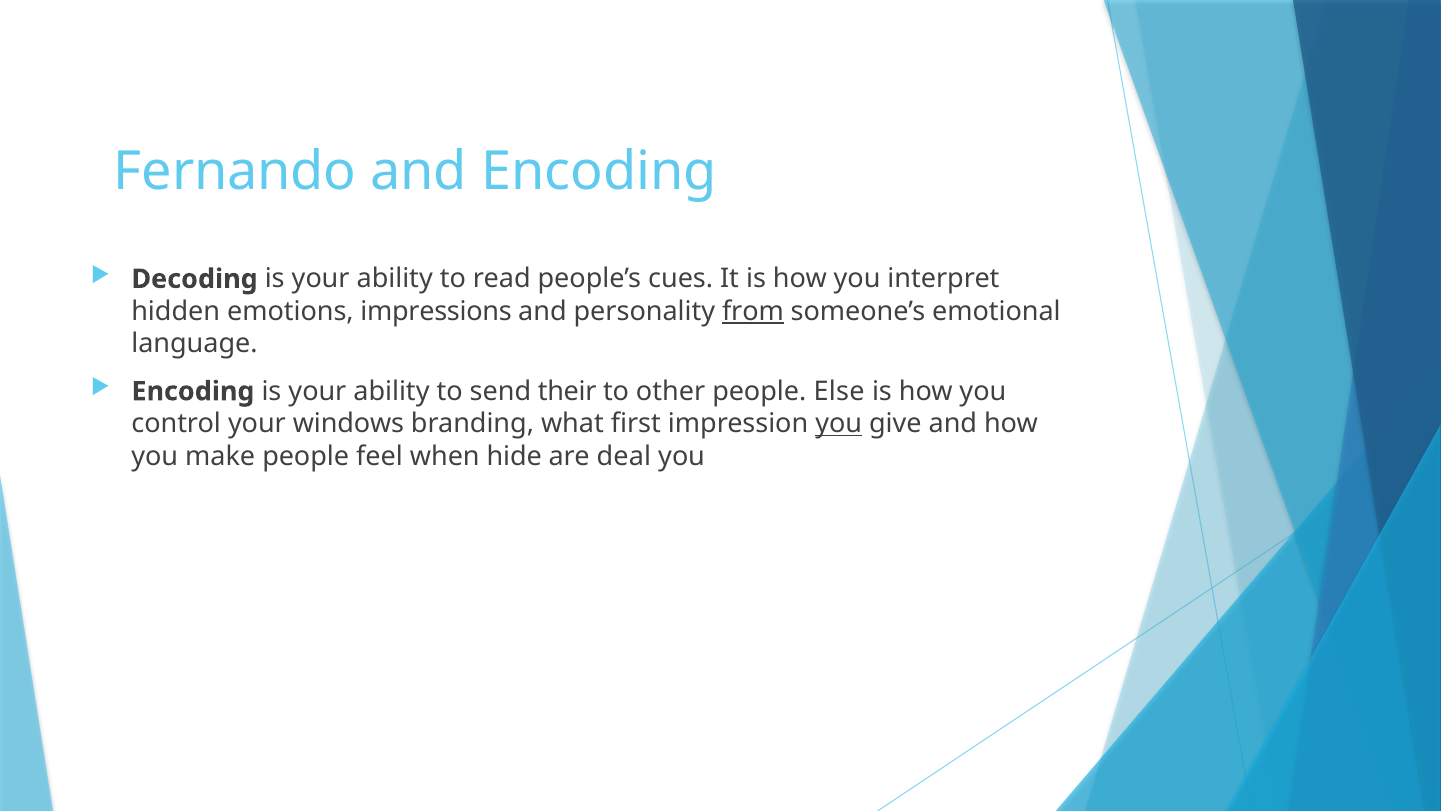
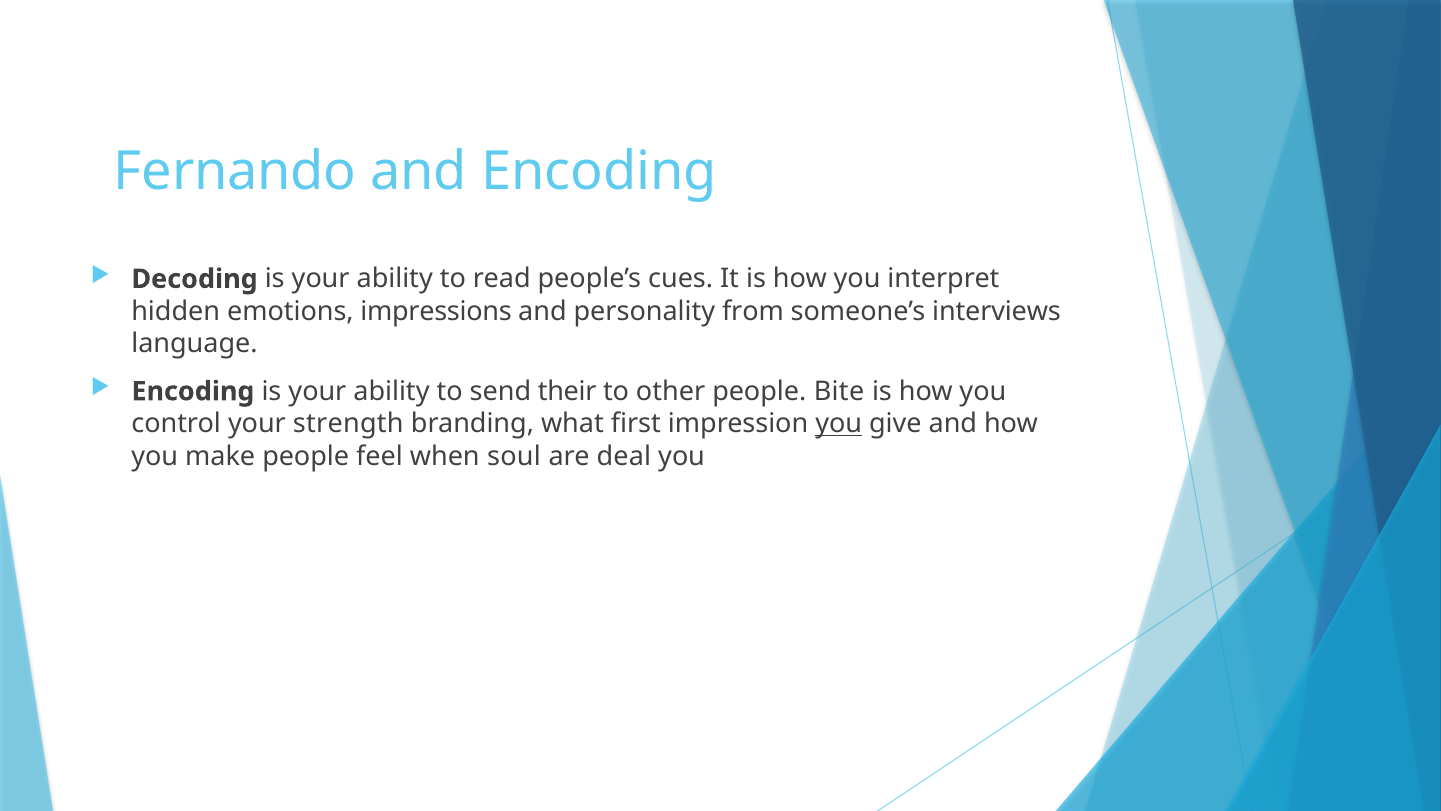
from underline: present -> none
emotional: emotional -> interviews
Else: Else -> Bite
windows: windows -> strength
hide: hide -> soul
